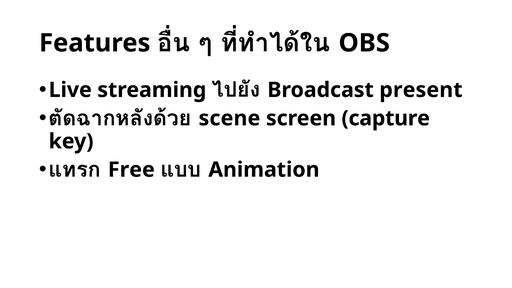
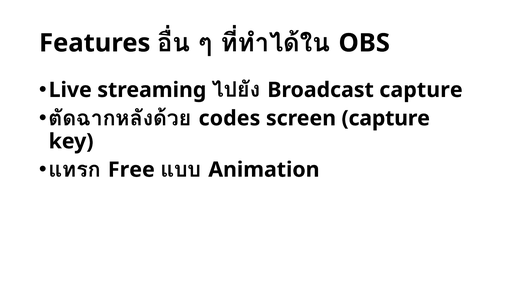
Broadcast present: present -> capture
scene: scene -> codes
